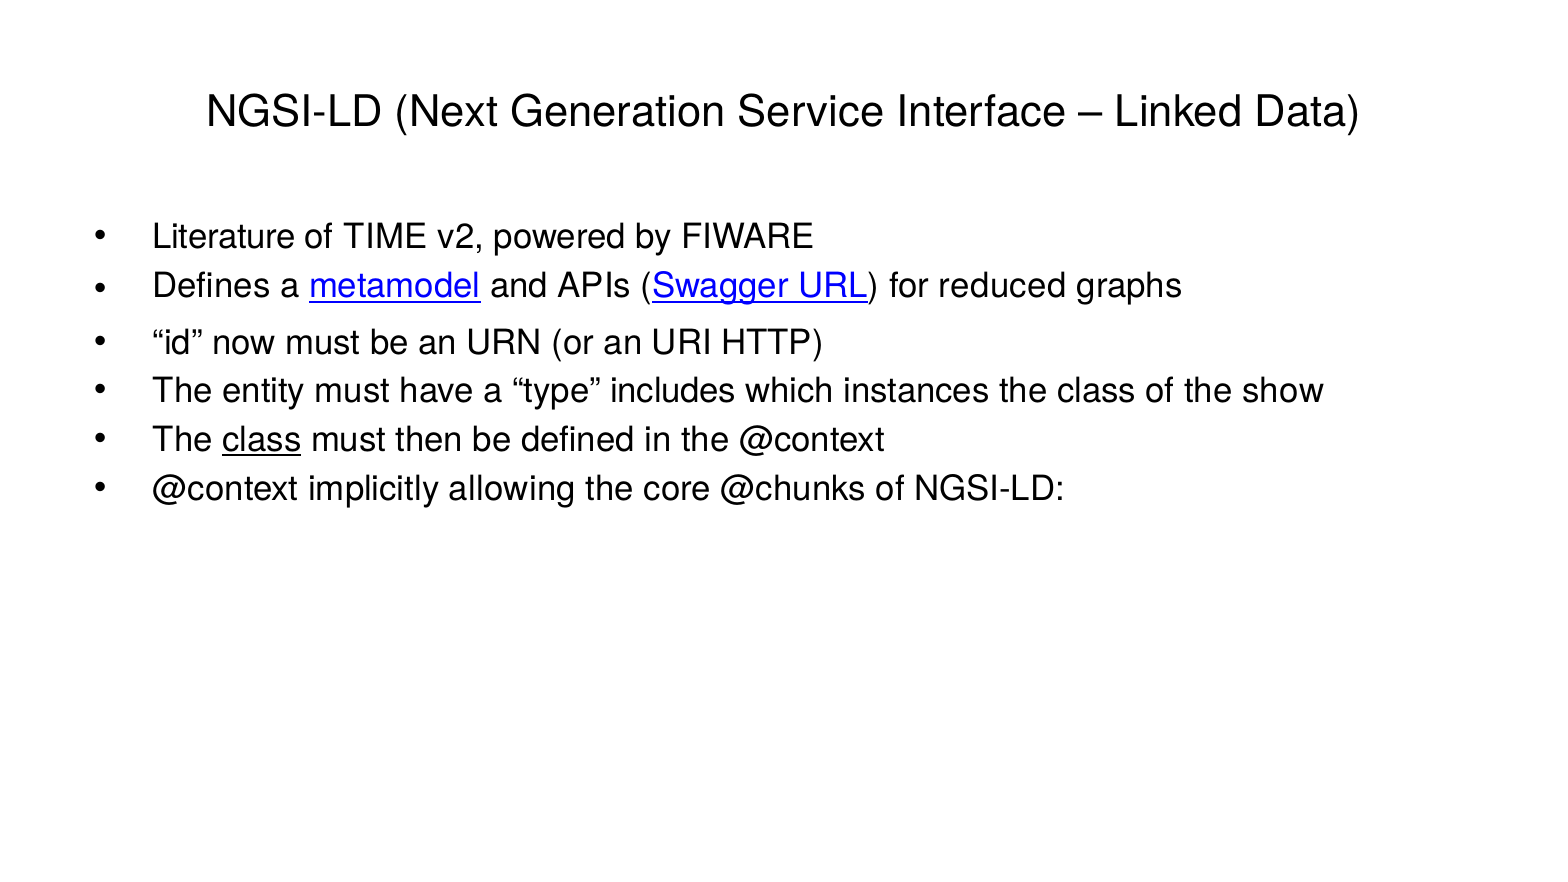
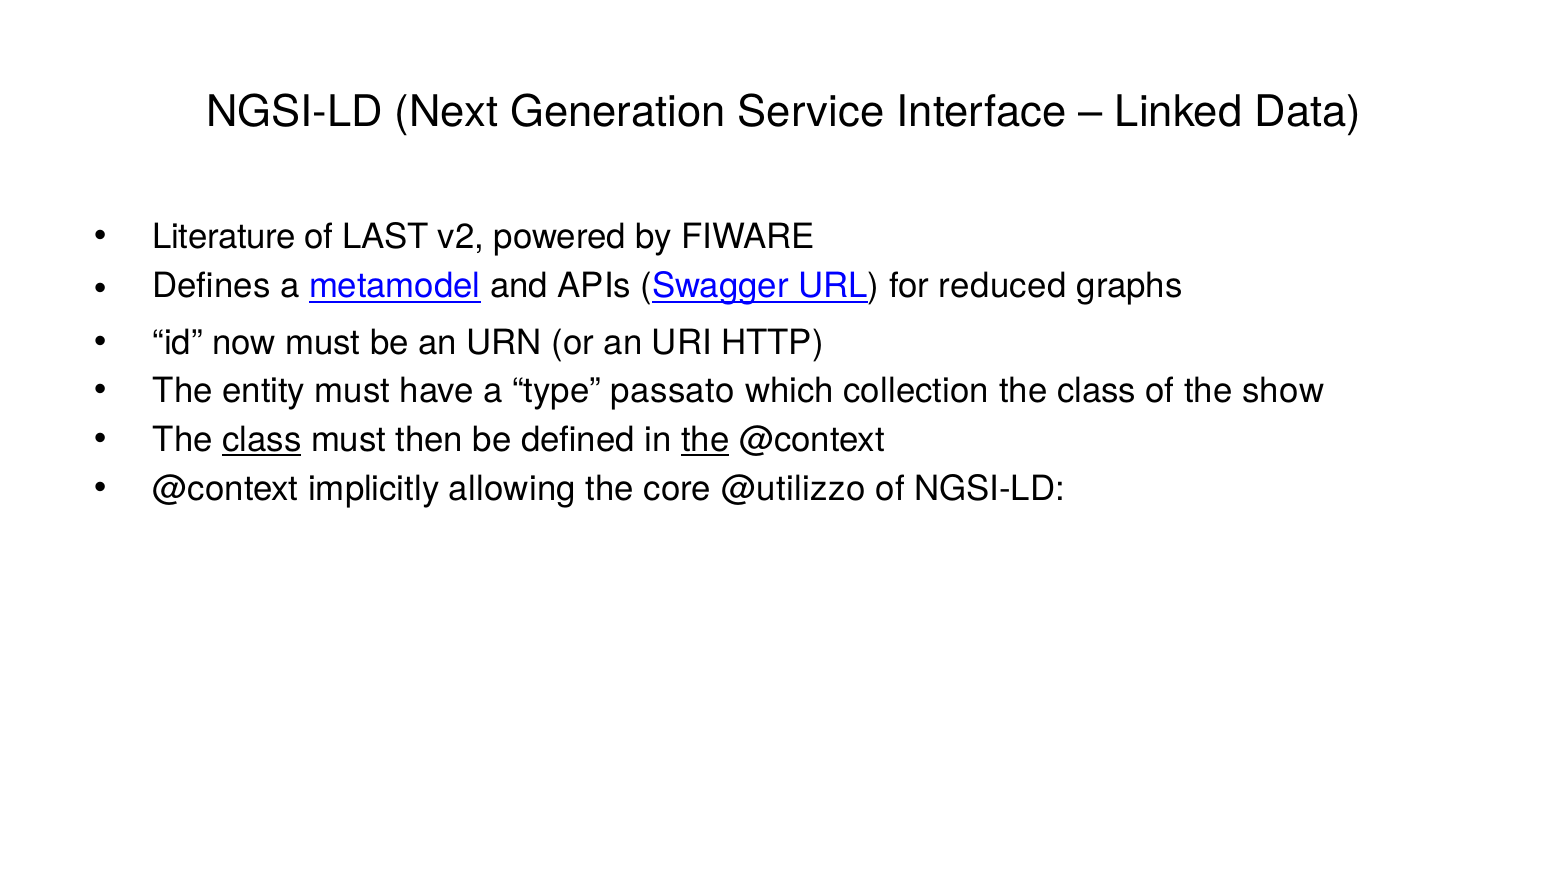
TIME: TIME -> LAST
includes: includes -> passato
instances: instances -> collection
the at (705, 440) underline: none -> present
@chunks: @chunks -> @utilizzo
